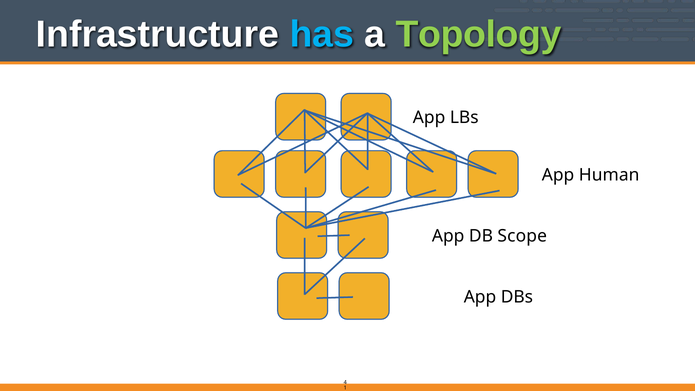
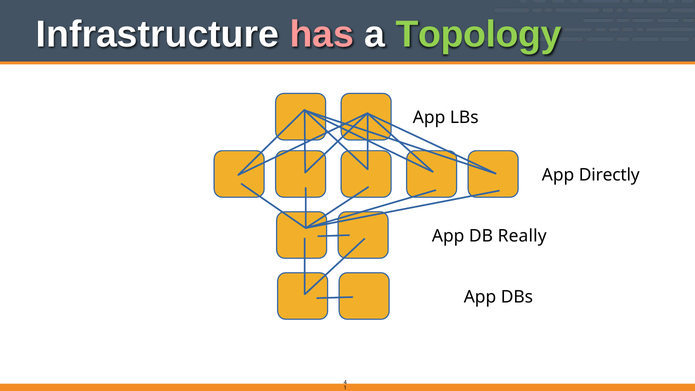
has colour: light blue -> pink
Human: Human -> Directly
Scope: Scope -> Really
